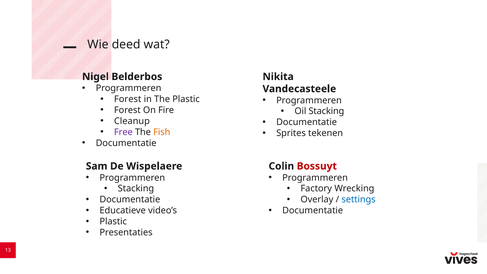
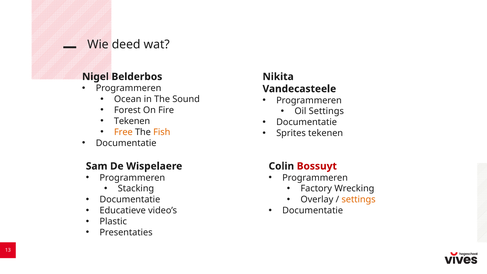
Forest at (128, 99): Forest -> Ocean
The Plastic: Plastic -> Sound
Oil Stacking: Stacking -> Settings
Cleanup at (132, 121): Cleanup -> Tekenen
Free colour: purple -> orange
settings at (359, 200) colour: blue -> orange
